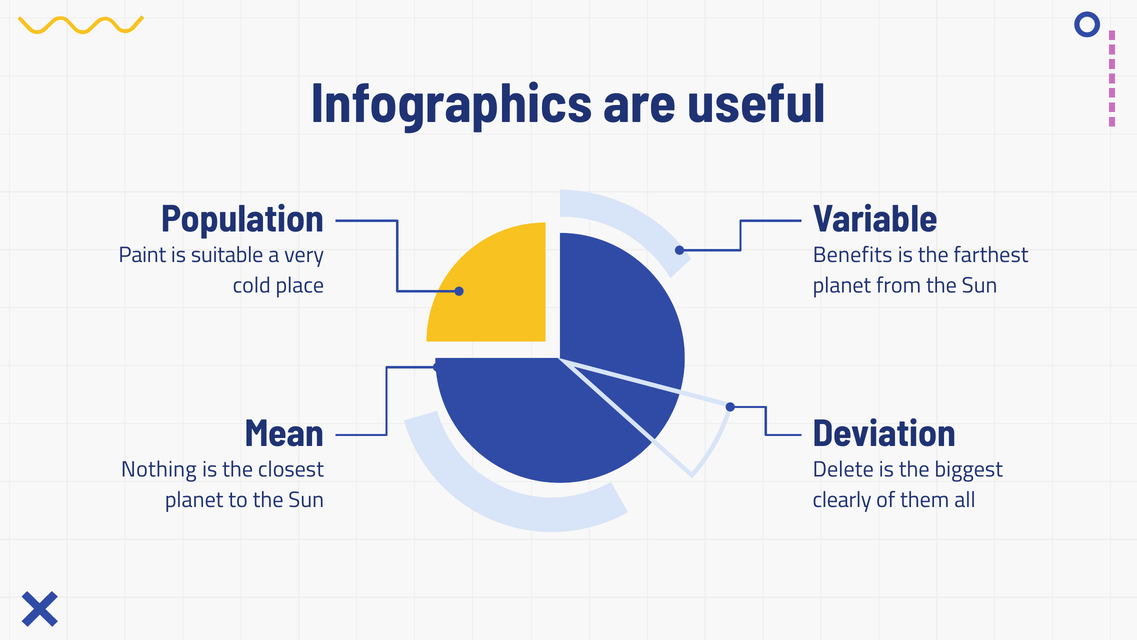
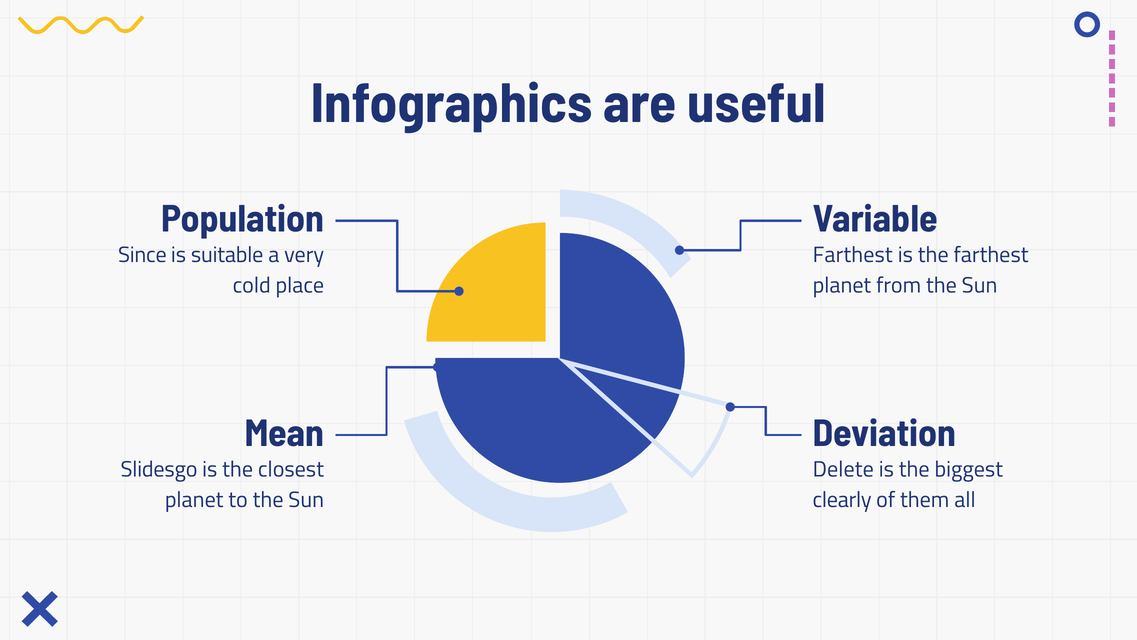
Paint: Paint -> Since
Benefits at (853, 255): Benefits -> Farthest
Nothing: Nothing -> Slidesgo
